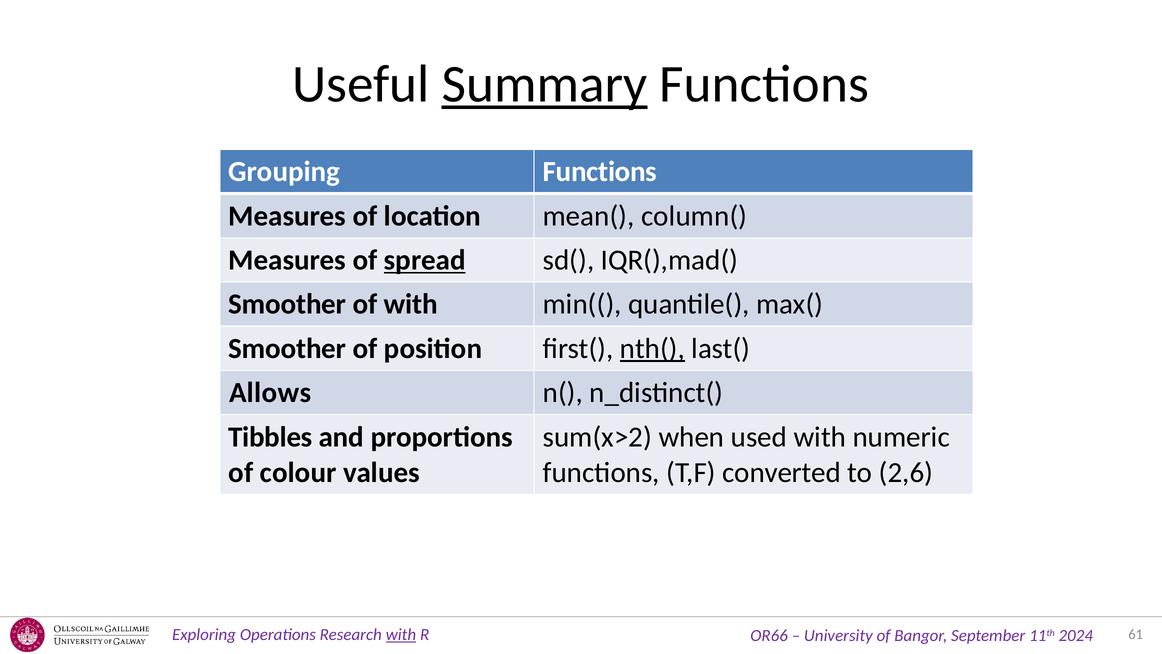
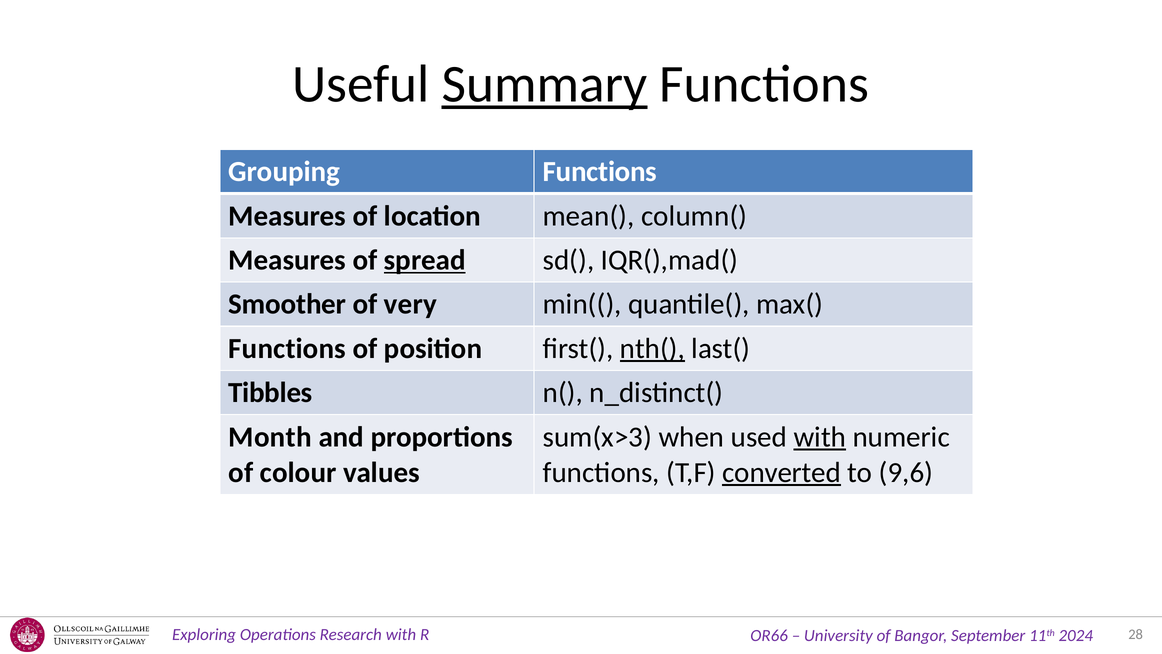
of with: with -> very
Smoother at (287, 348): Smoother -> Functions
Allows: Allows -> Tibbles
Tibbles: Tibbles -> Month
sum(x>2: sum(x>2 -> sum(x>3
with at (820, 437) underline: none -> present
converted underline: none -> present
2,6: 2,6 -> 9,6
with at (401, 634) underline: present -> none
61: 61 -> 28
